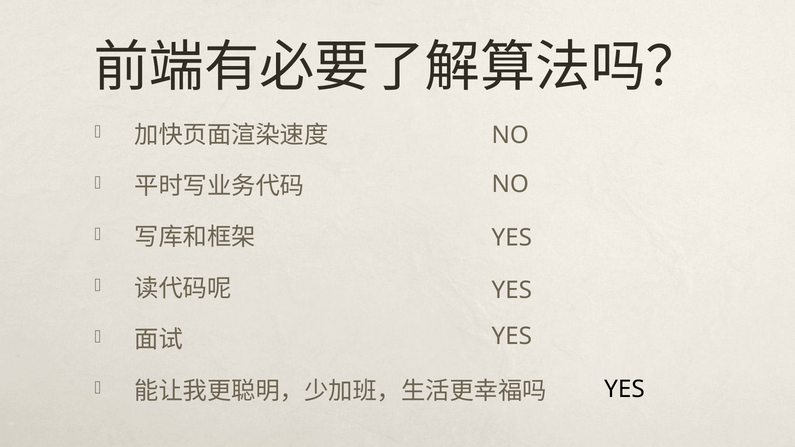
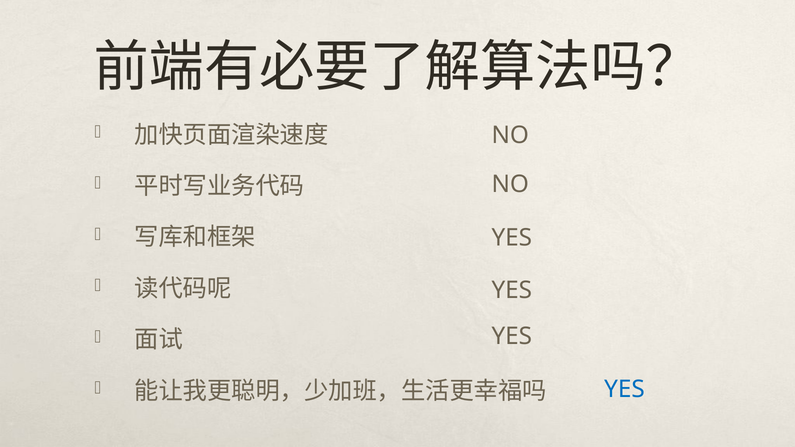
YES at (624, 390) colour: black -> blue
